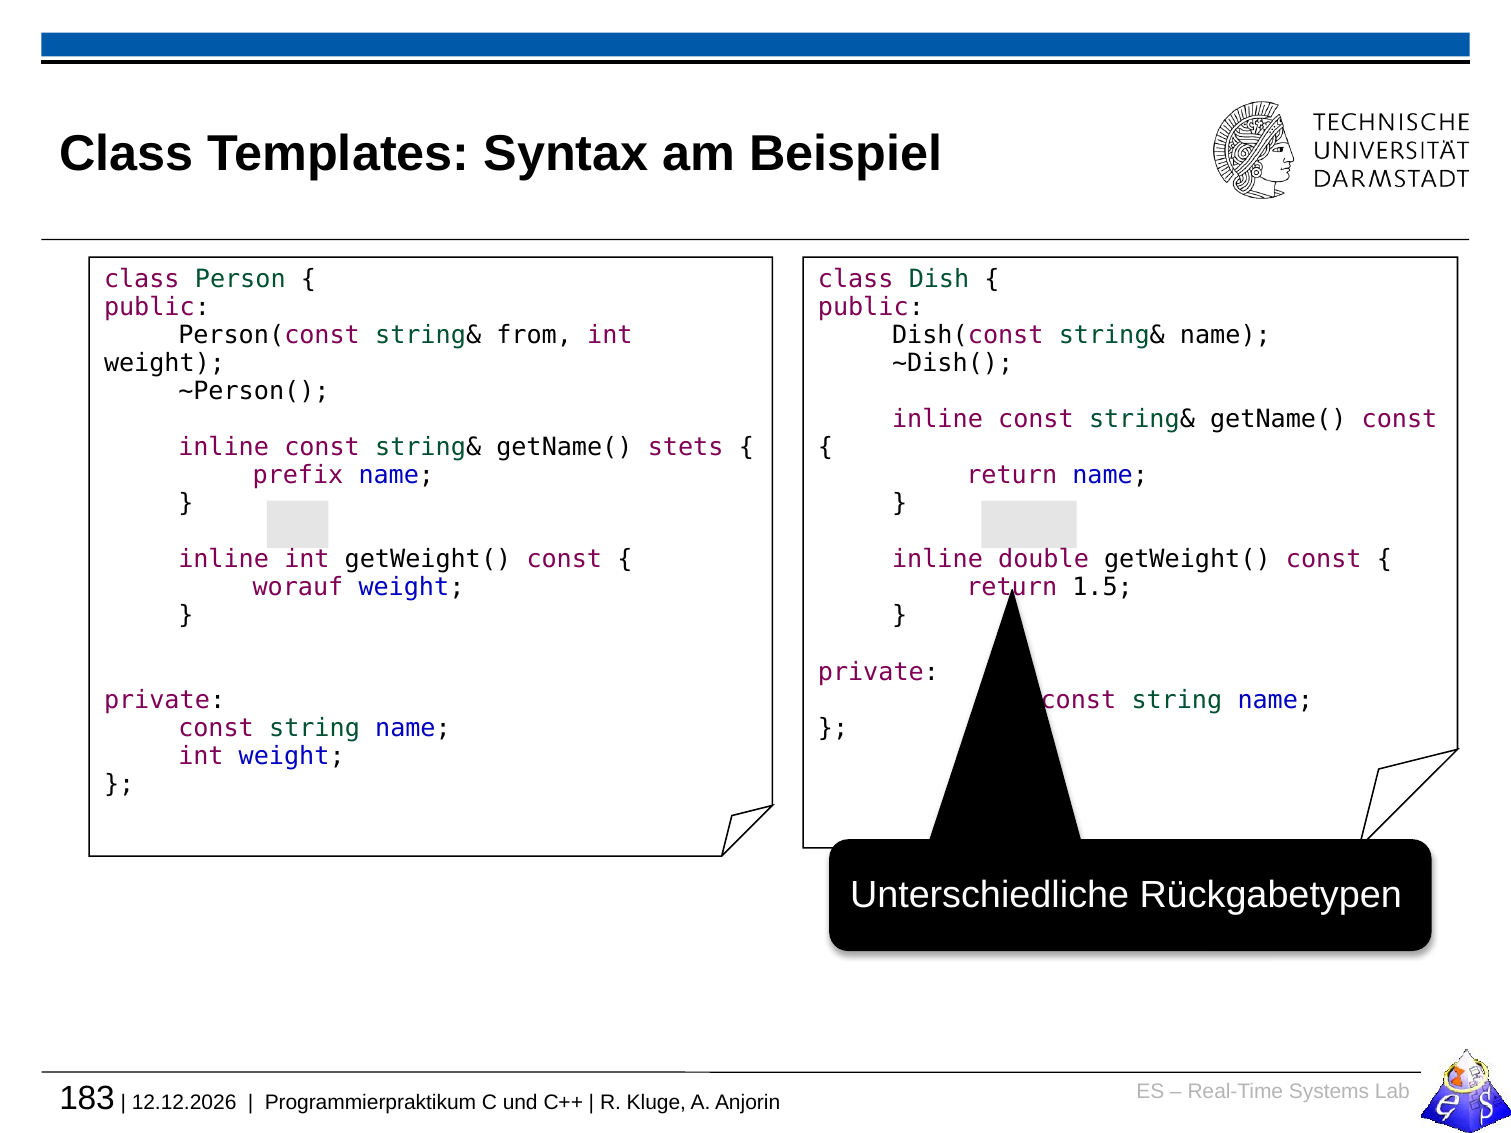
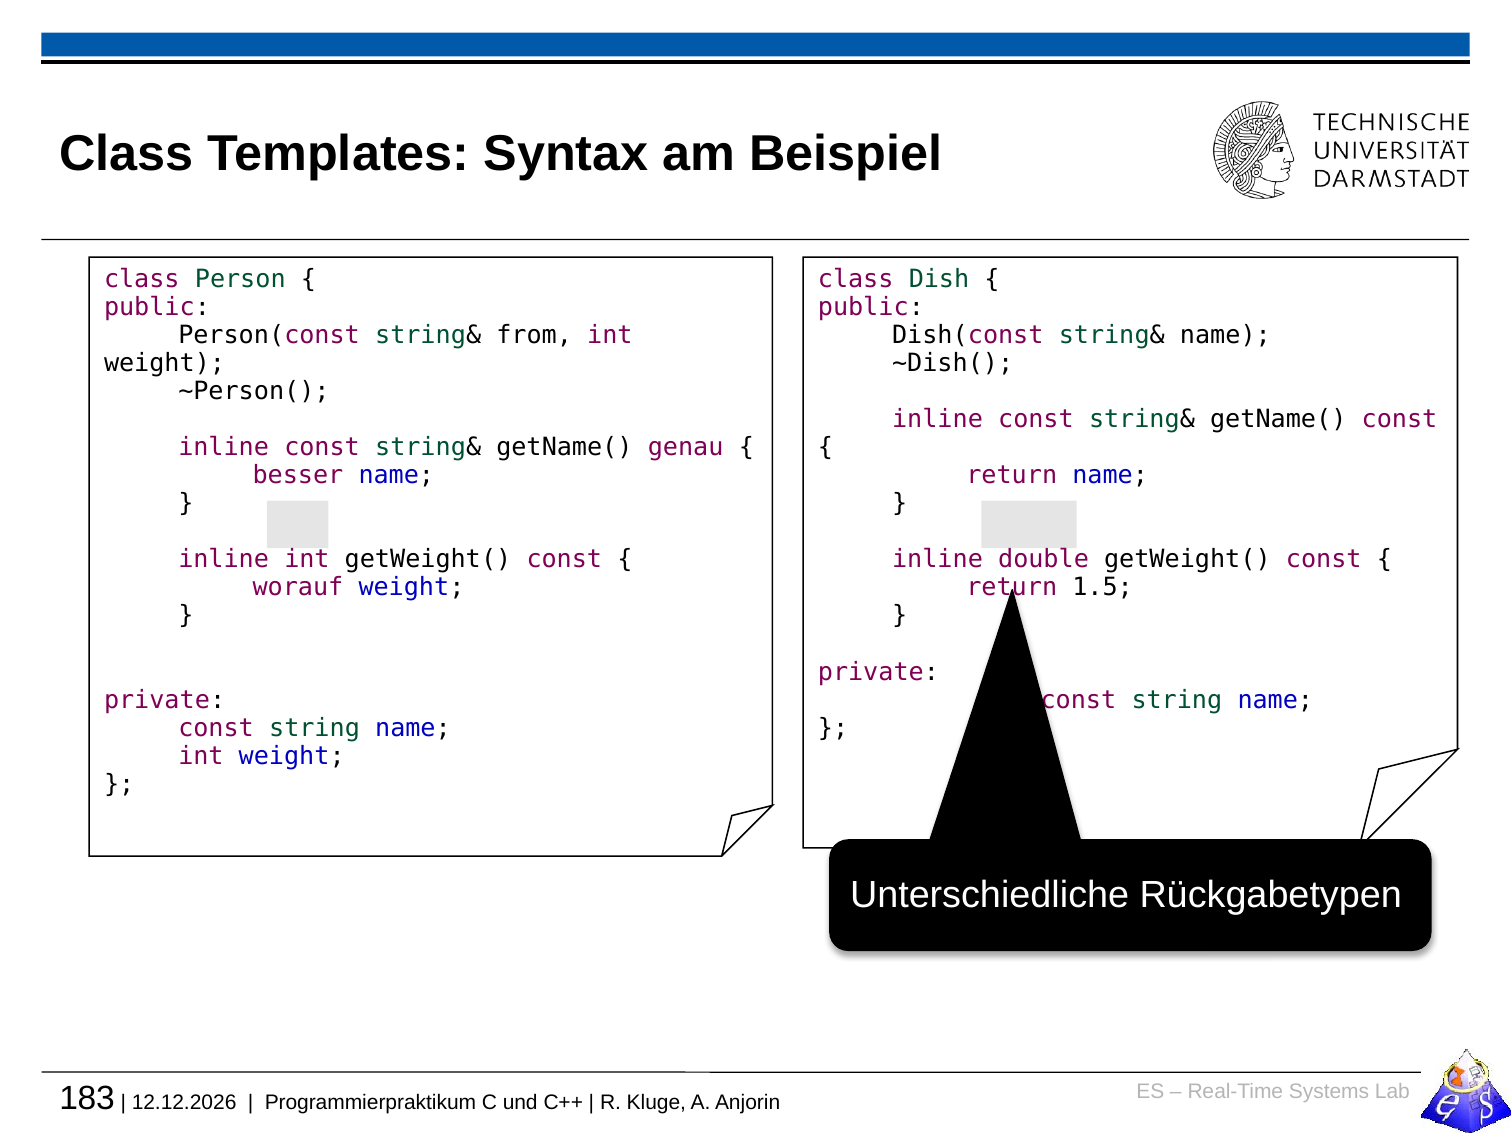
stets: stets -> genau
prefix: prefix -> besser
